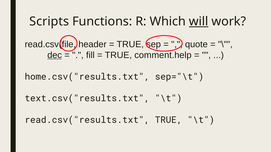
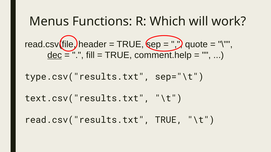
Scripts: Scripts -> Menus
will underline: present -> none
home.csv("results.txt: home.csv("results.txt -> type.csv("results.txt
